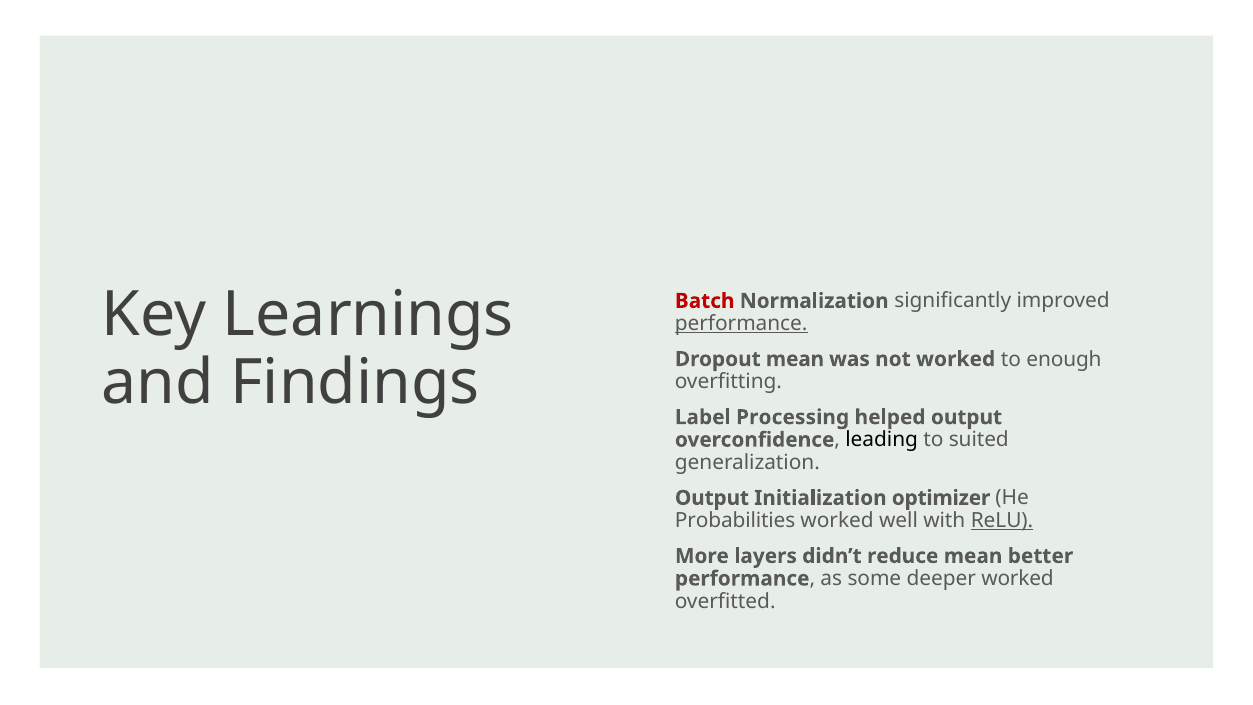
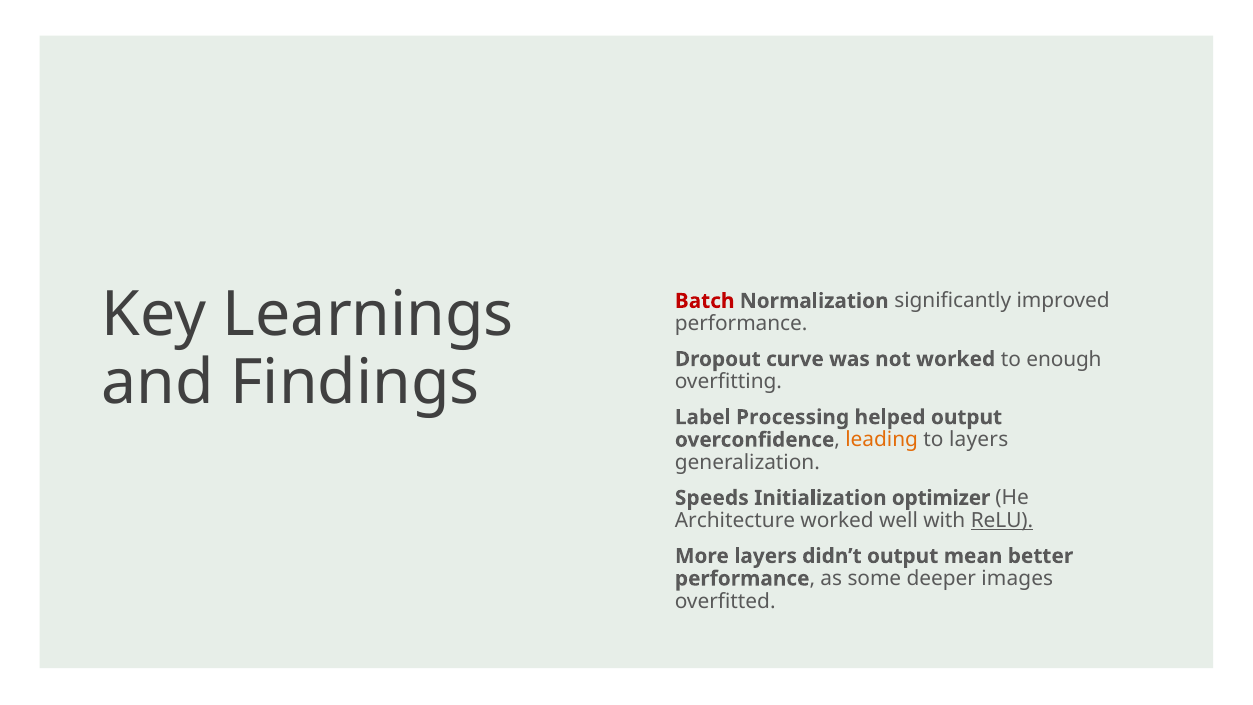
performance at (741, 323) underline: present -> none
Dropout mean: mean -> curve
leading colour: black -> orange
to suited: suited -> layers
Output at (712, 498): Output -> Speeds
Probabilities: Probabilities -> Architecture
didn’t reduce: reduce -> output
deeper worked: worked -> images
